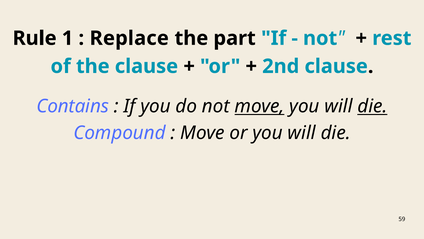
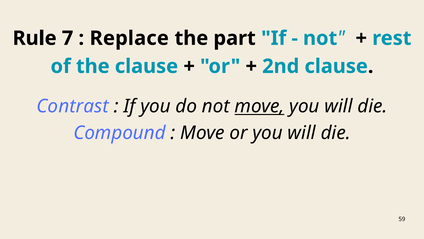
1: 1 -> 7
Contains: Contains -> Contrast
die at (372, 106) underline: present -> none
